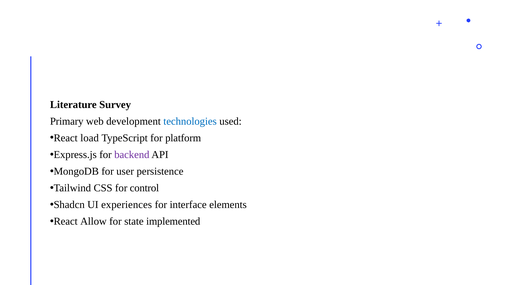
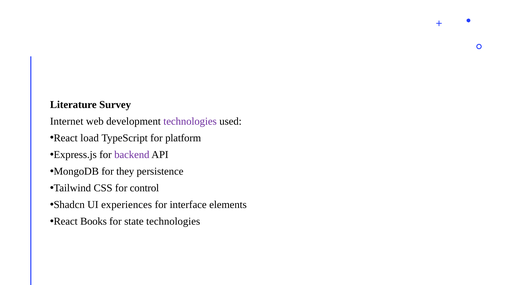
Primary: Primary -> Internet
technologies at (190, 121) colour: blue -> purple
user: user -> they
Allow: Allow -> Books
state implemented: implemented -> technologies
